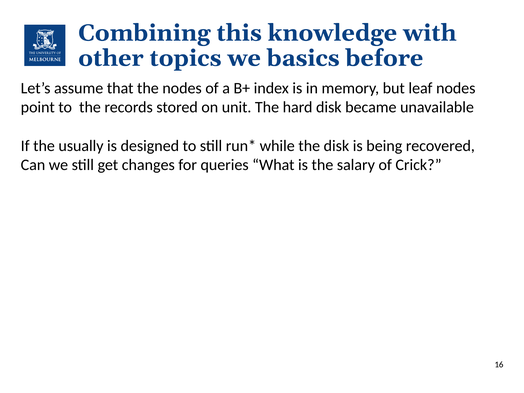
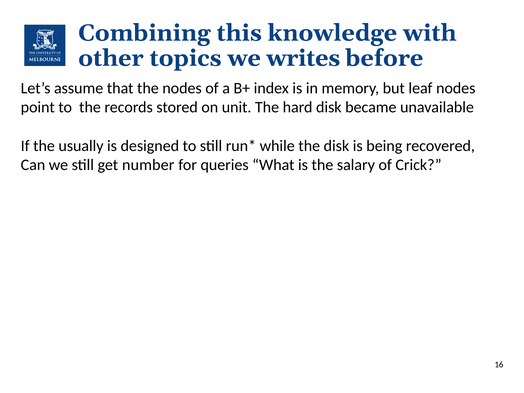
basics: basics -> writes
changes: changes -> number
